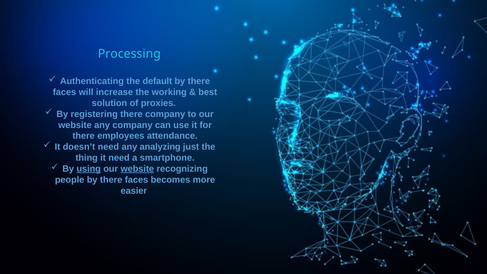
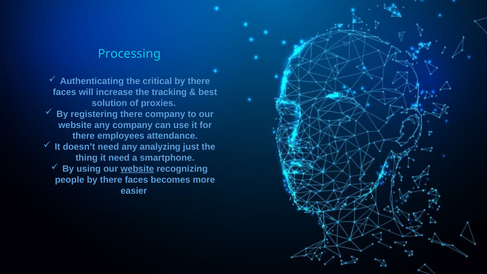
default: default -> critical
working: working -> tracking
using underline: present -> none
